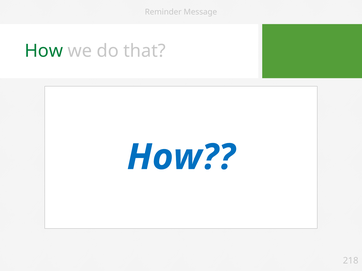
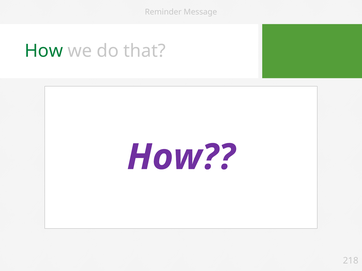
How at (181, 157) colour: blue -> purple
